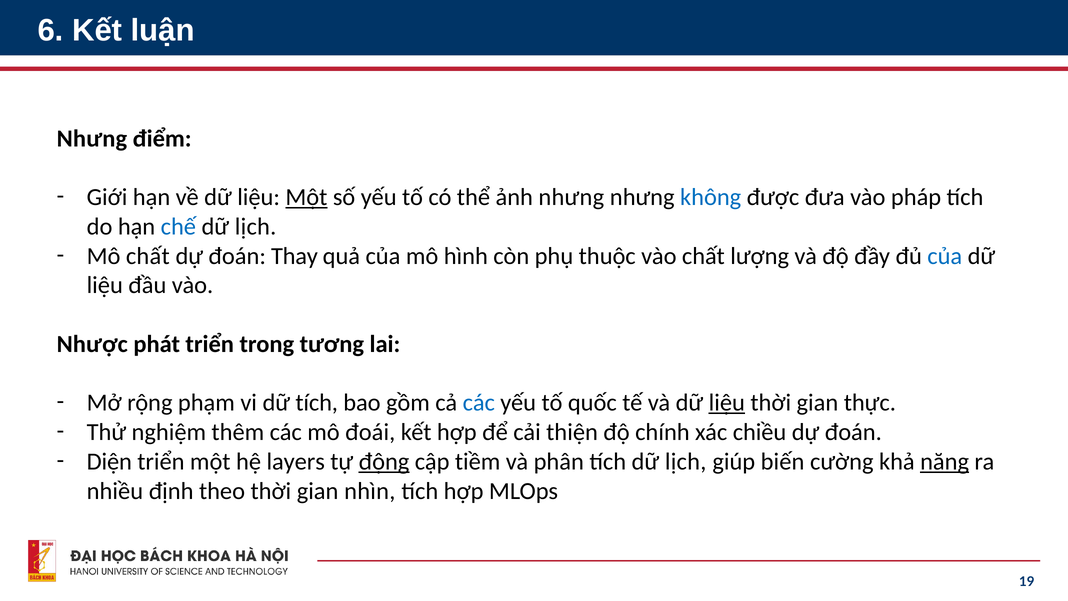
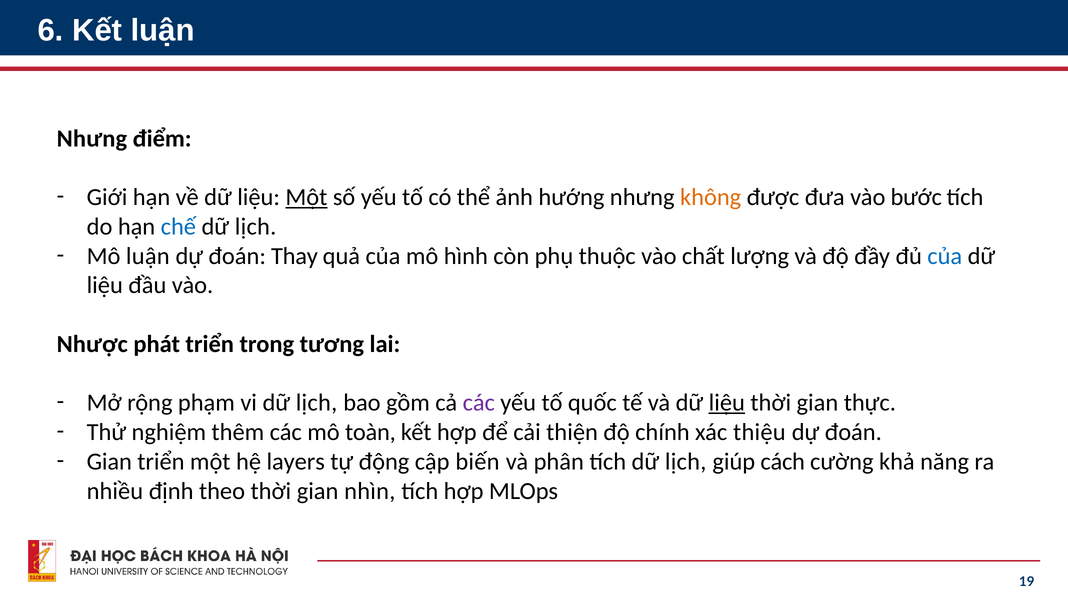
ảnh nhưng: nhưng -> hướng
không colour: blue -> orange
pháp: pháp -> bước
Mô chất: chất -> luận
vi dữ tích: tích -> lịch
các at (479, 403) colour: blue -> purple
đoái: đoái -> toàn
chiều: chiều -> thiệu
Diện at (109, 461): Diện -> Gian
động underline: present -> none
tiềm: tiềm -> biến
biến: biến -> cách
năng underline: present -> none
